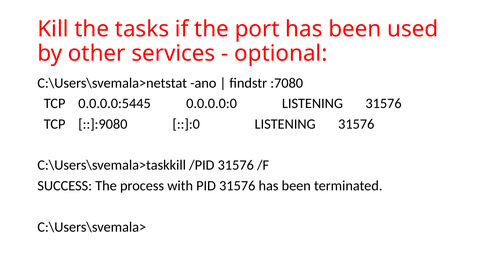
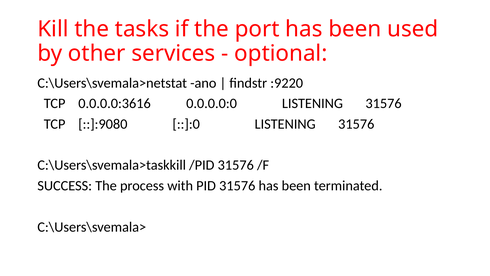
:7080: :7080 -> :9220
0.0.0.0:5445: 0.0.0.0:5445 -> 0.0.0.0:3616
